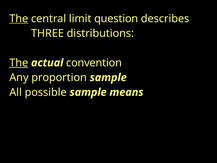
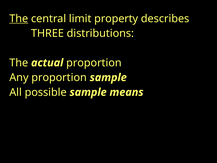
question: question -> property
The at (19, 63) underline: present -> none
actual convention: convention -> proportion
